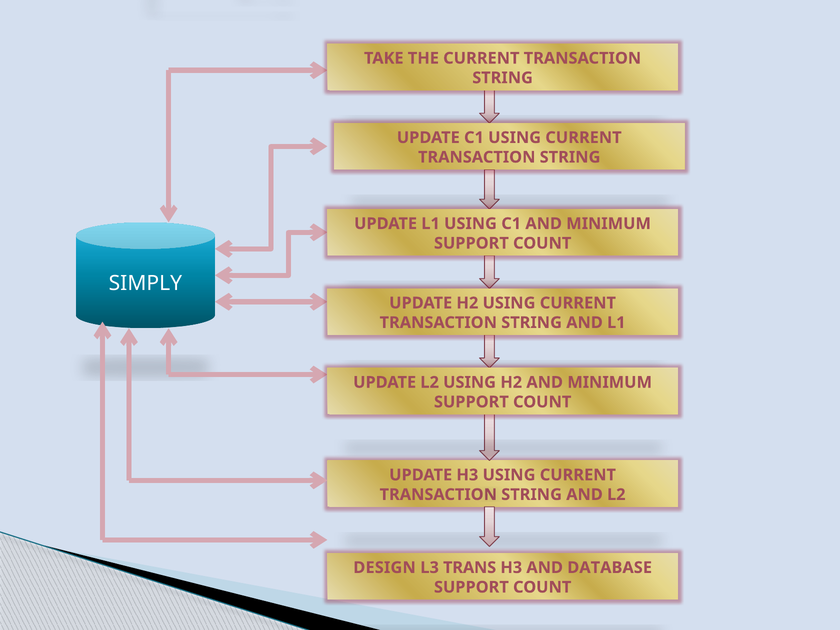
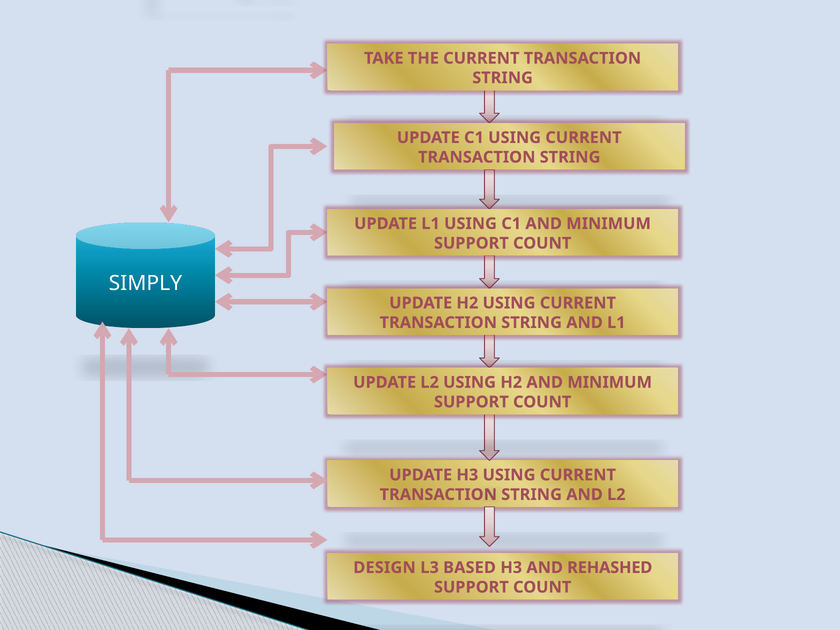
TRANS: TRANS -> BASED
DATABASE: DATABASE -> REHASHED
